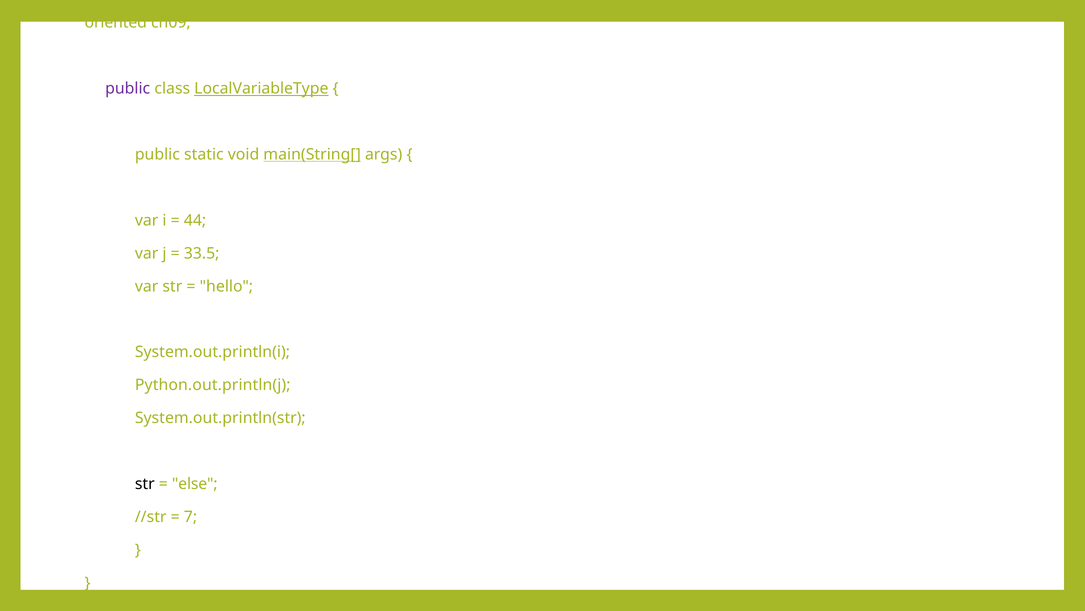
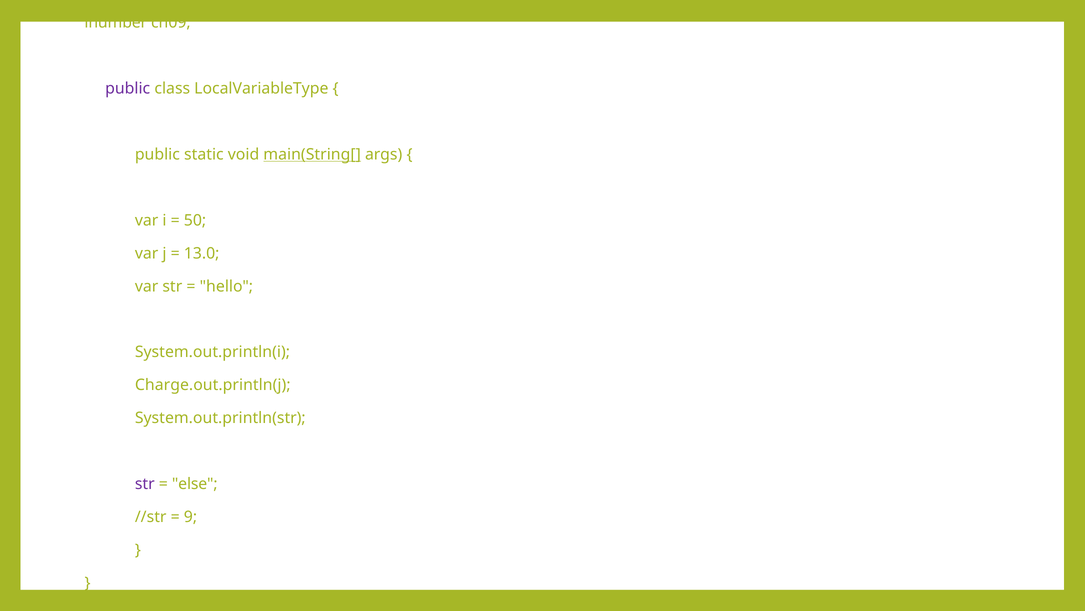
oriented: oriented -> lnumber
LocalVariableType underline: present -> none
44: 44 -> 50
33.5: 33.5 -> 13.0
Python.out.println(j: Python.out.println(j -> Charge.out.println(j
str at (145, 484) colour: black -> purple
7: 7 -> 9
